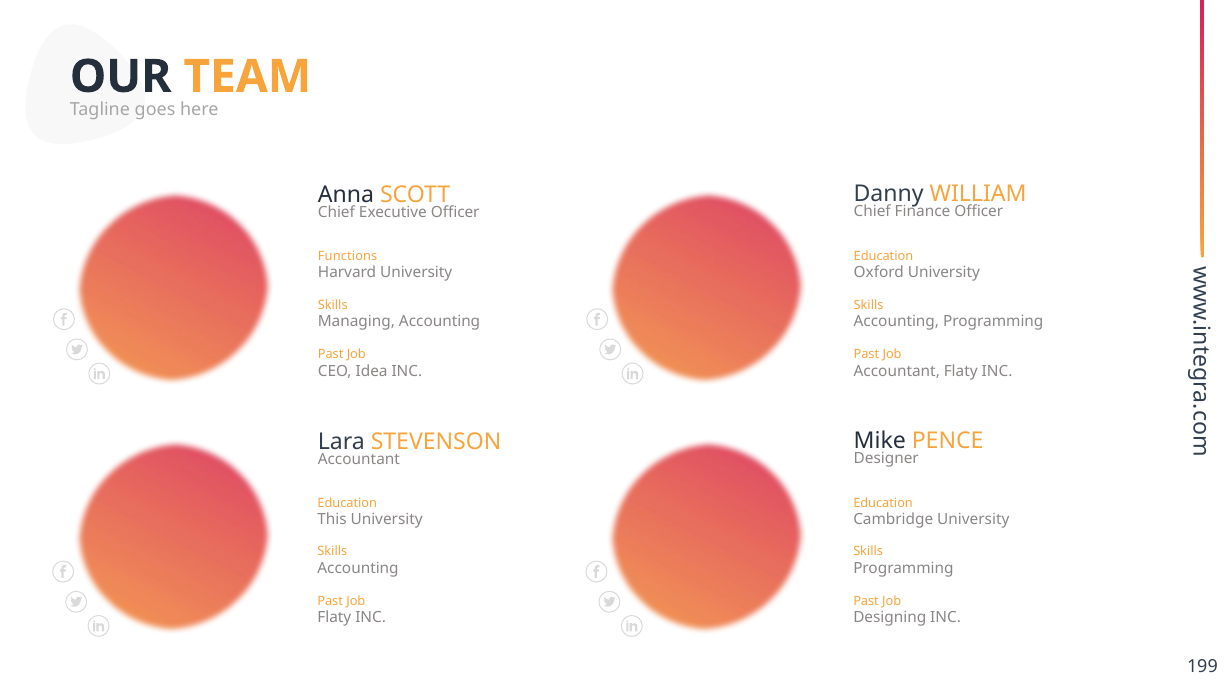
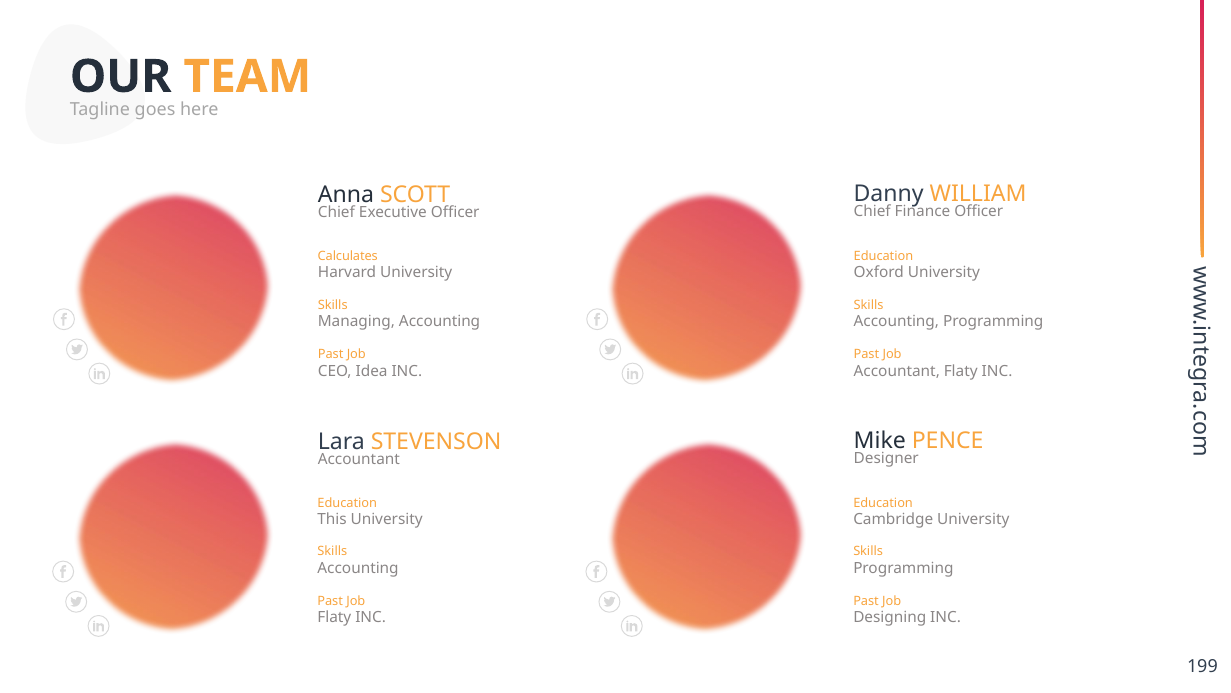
Functions: Functions -> Calculates
